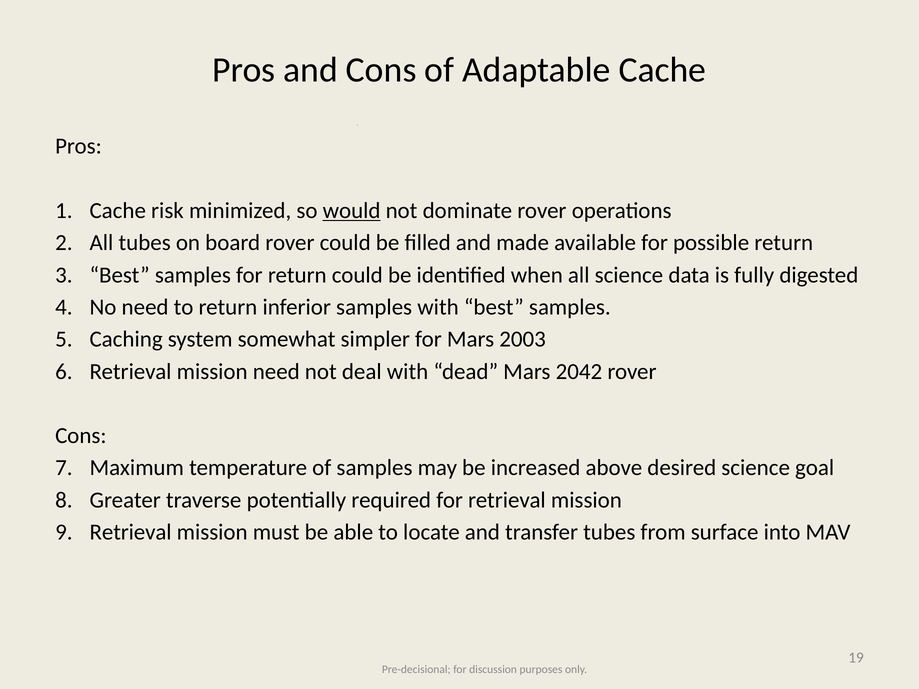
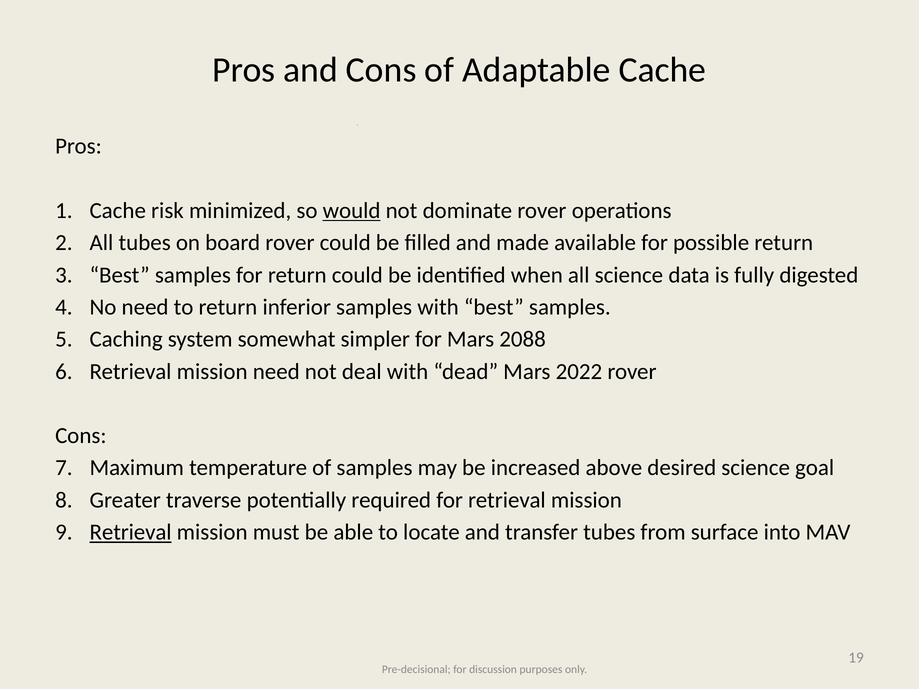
2003: 2003 -> 2088
2042: 2042 -> 2022
Retrieval at (131, 532) underline: none -> present
